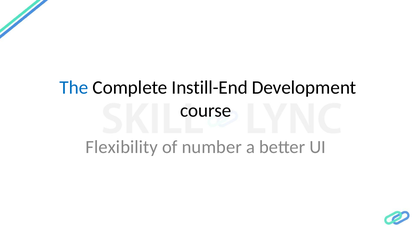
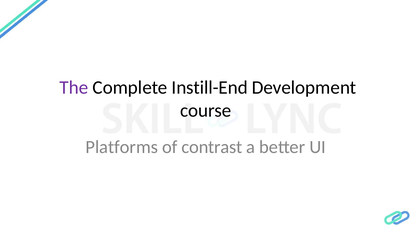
The colour: blue -> purple
Flexibility: Flexibility -> Platforms
number: number -> contrast
